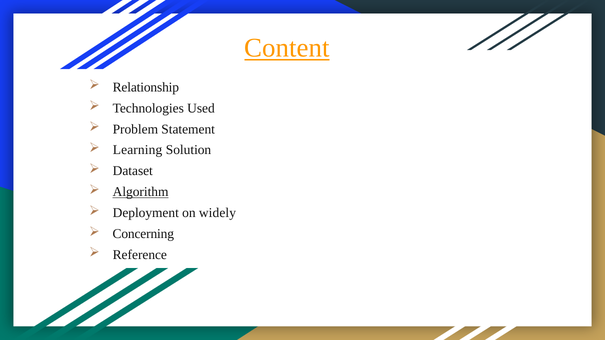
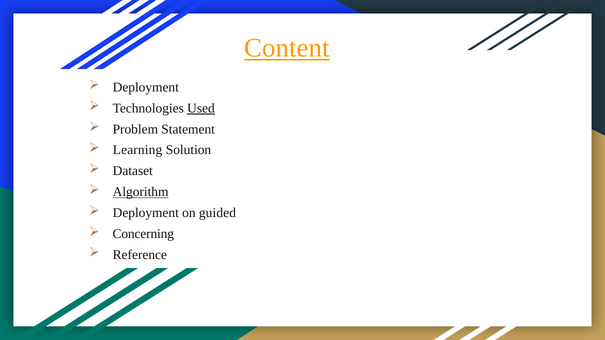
Relationship at (146, 87): Relationship -> Deployment
Used underline: none -> present
widely: widely -> guided
